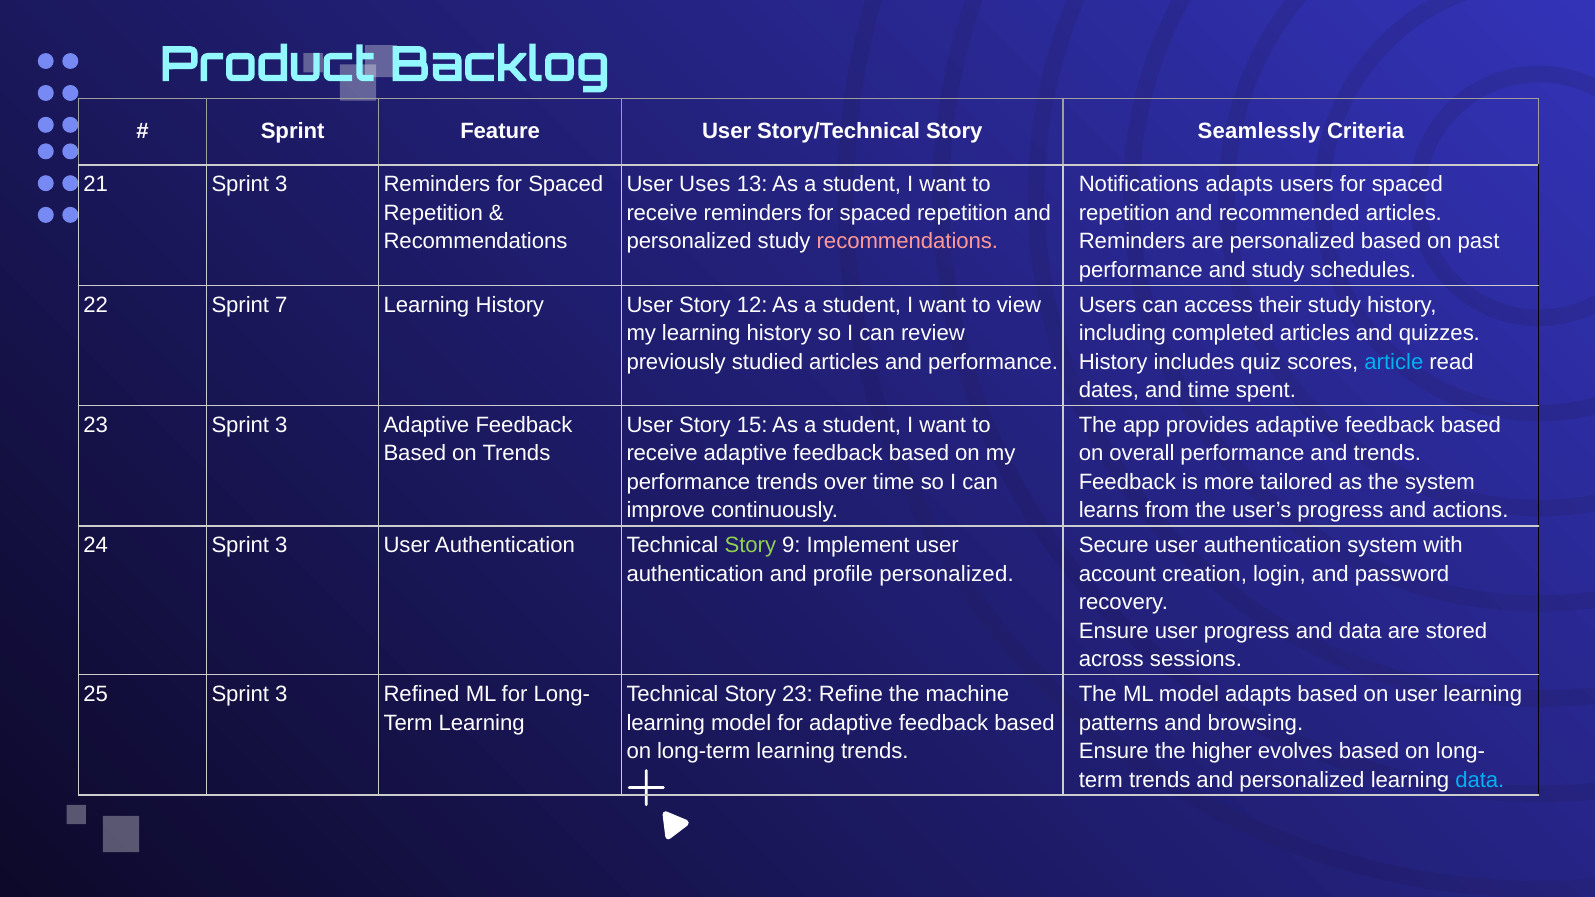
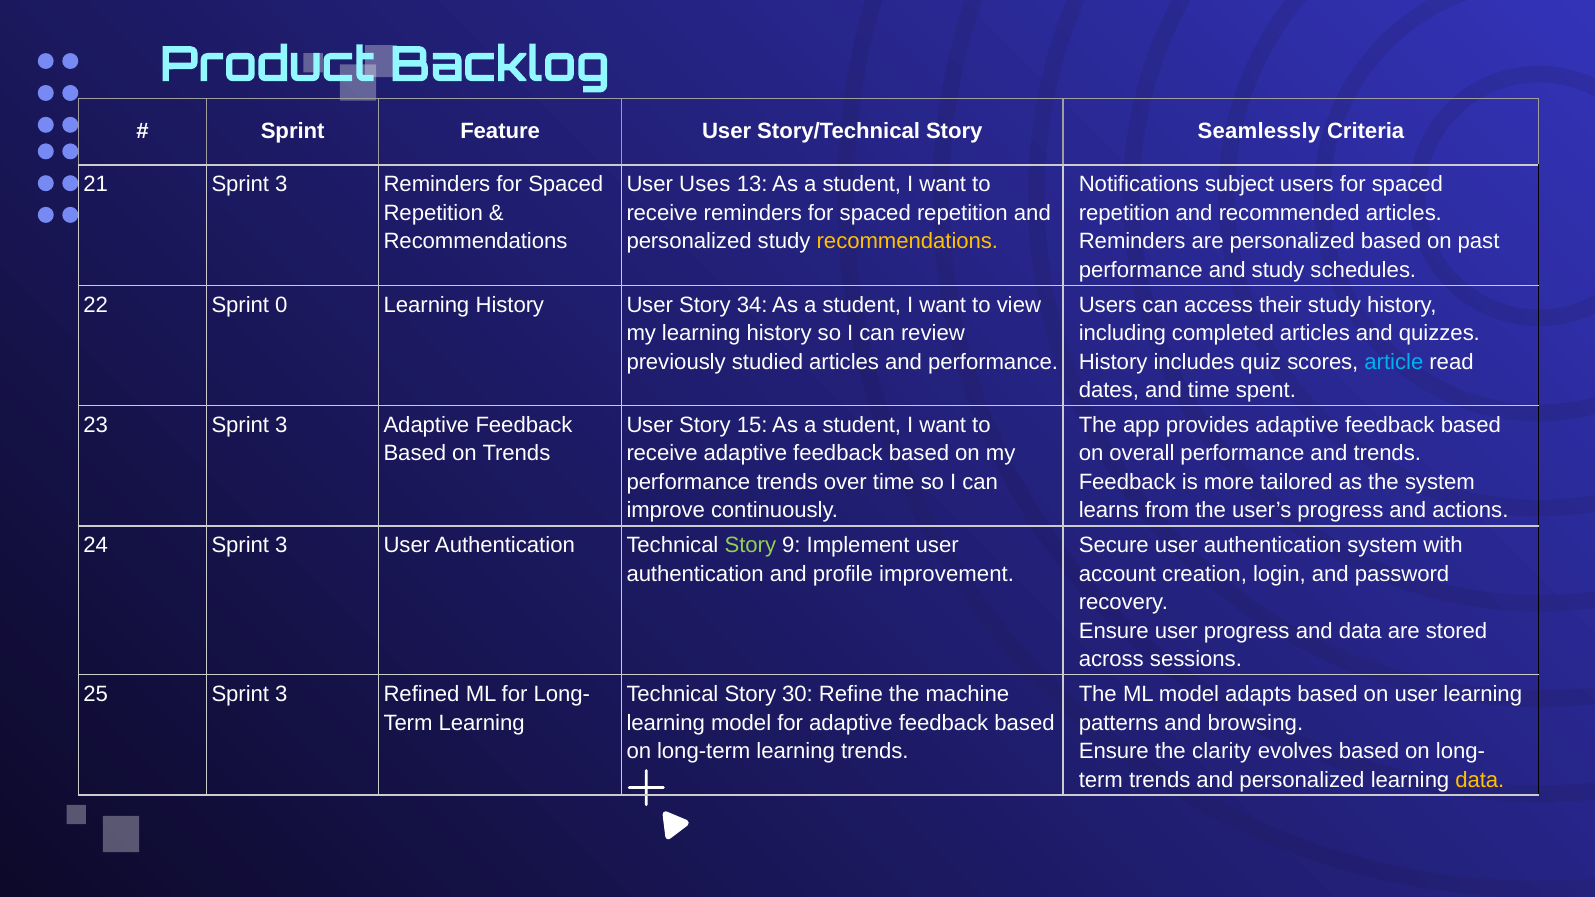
Notifications adapts: adapts -> subject
recommendations at (907, 241) colour: pink -> yellow
7: 7 -> 0
12: 12 -> 34
profile personalized: personalized -> improvement
Story 23: 23 -> 30
higher: higher -> clarity
data at (1480, 780) colour: light blue -> yellow
